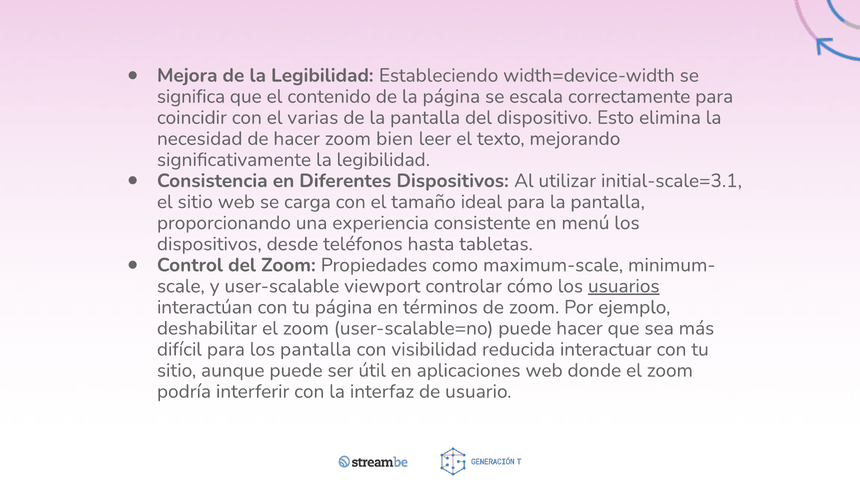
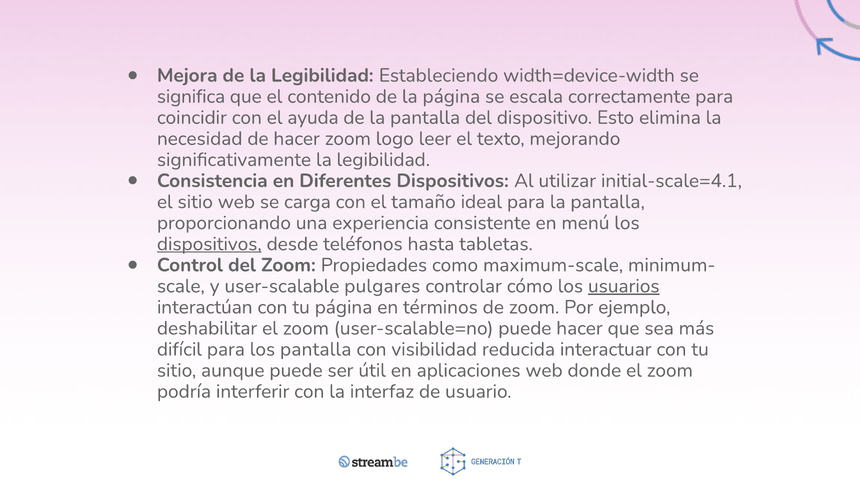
varias: varias -> ayuda
bien: bien -> logo
initial-scale=3.1: initial-scale=3.1 -> initial-scale=4.1
dispositivos at (209, 244) underline: none -> present
viewport: viewport -> pulgares
